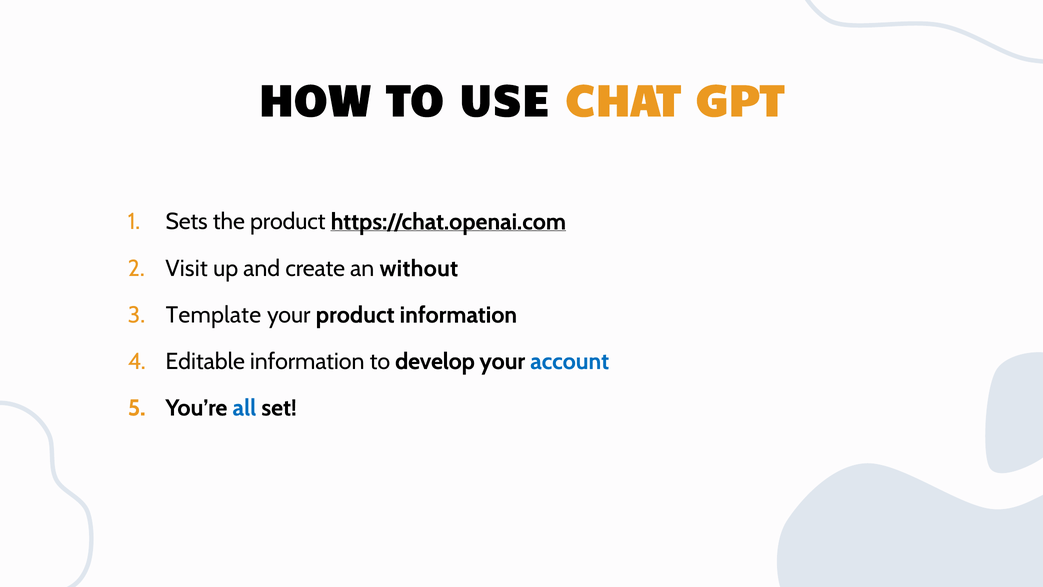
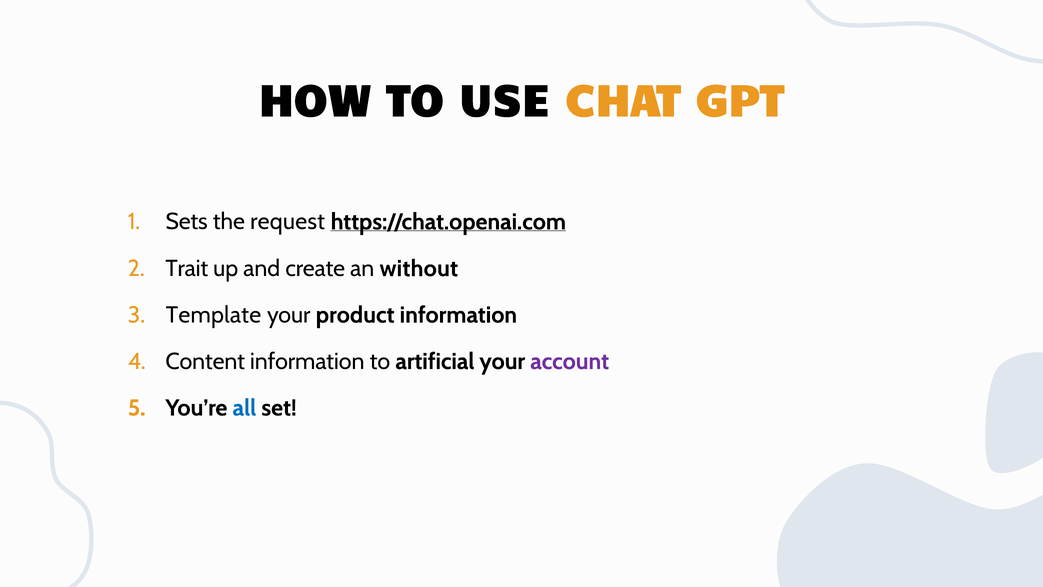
the product: product -> request
Visit: Visit -> Trait
Editable: Editable -> Content
develop: develop -> artificial
account colour: blue -> purple
